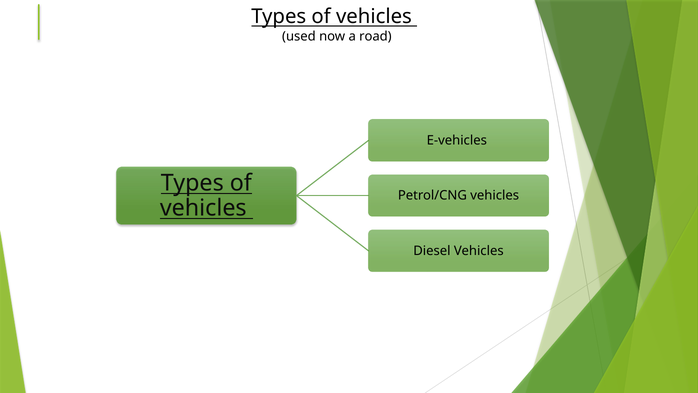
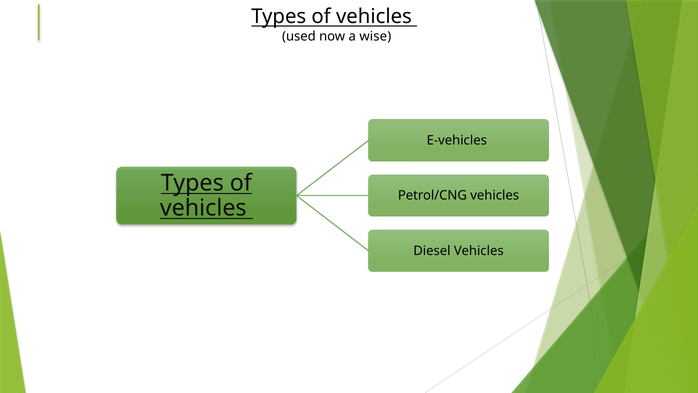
road: road -> wise
